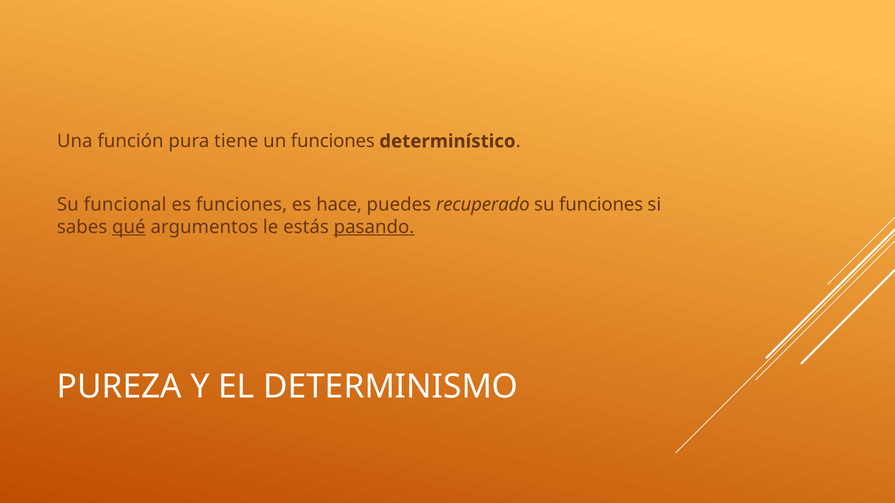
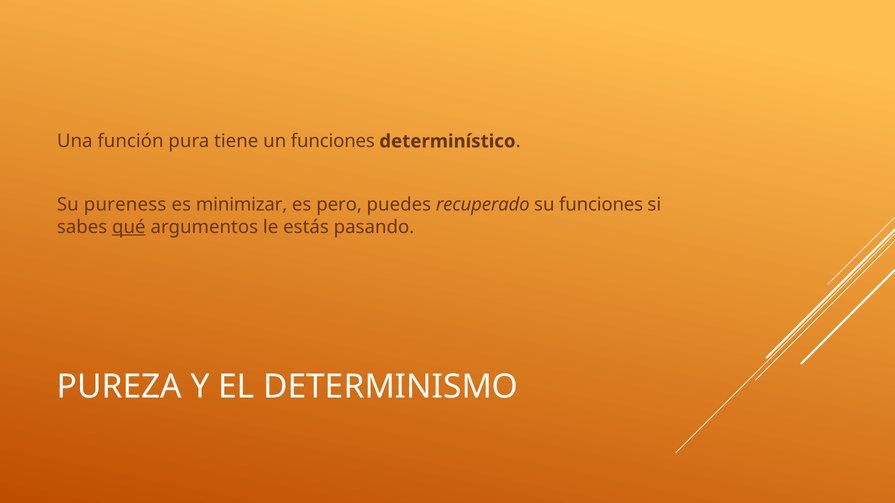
funcional: funcional -> pureness
es funciones: funciones -> minimizar
hace: hace -> pero
pasando underline: present -> none
